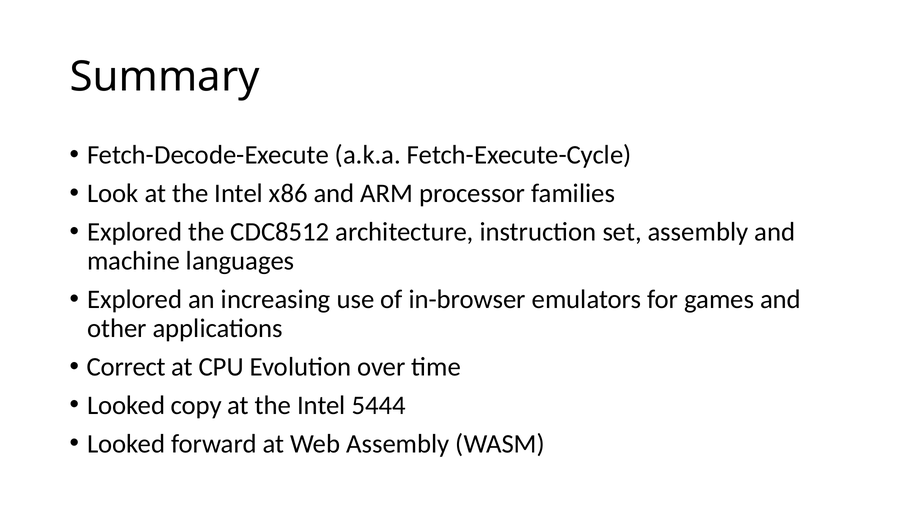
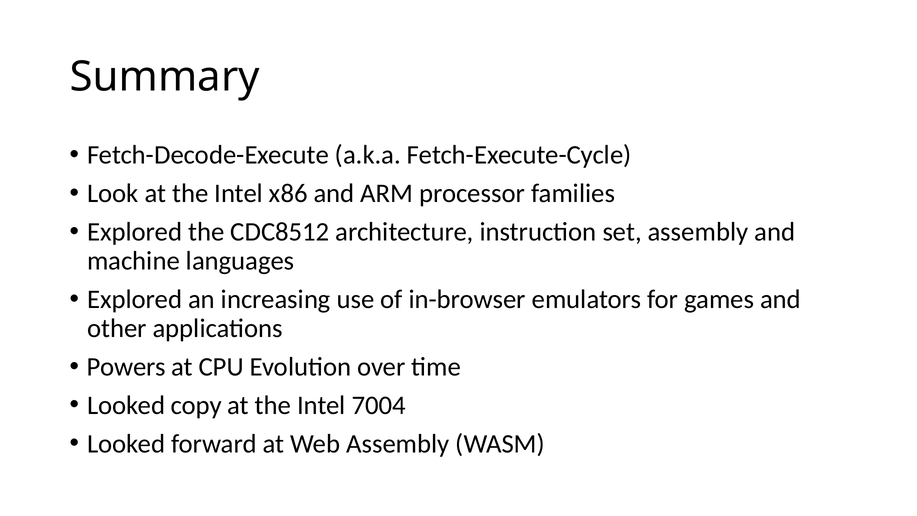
Correct: Correct -> Powers
5444: 5444 -> 7004
